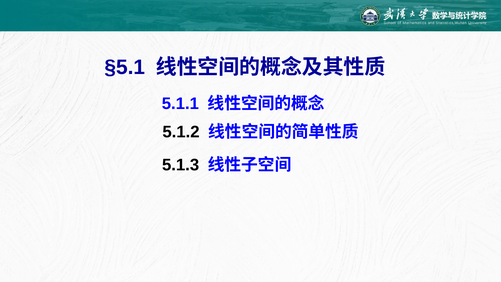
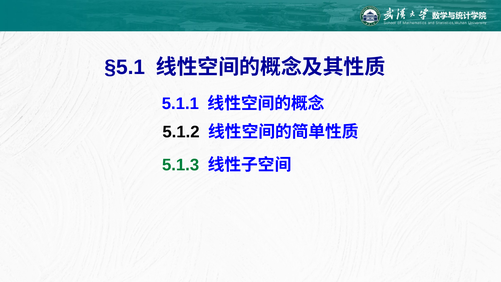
5.1.3 colour: black -> green
